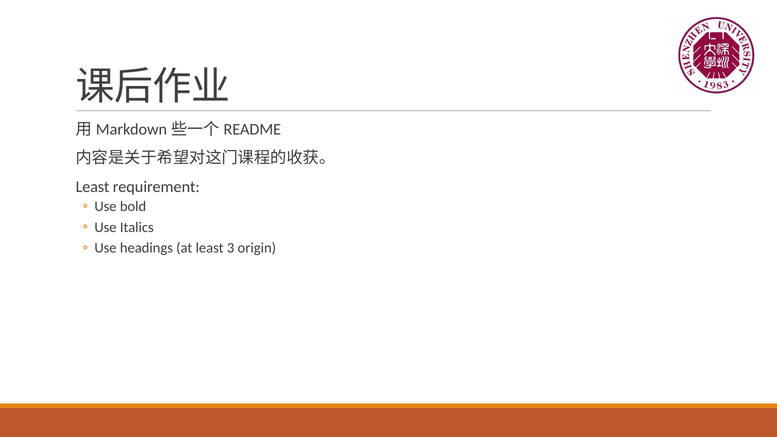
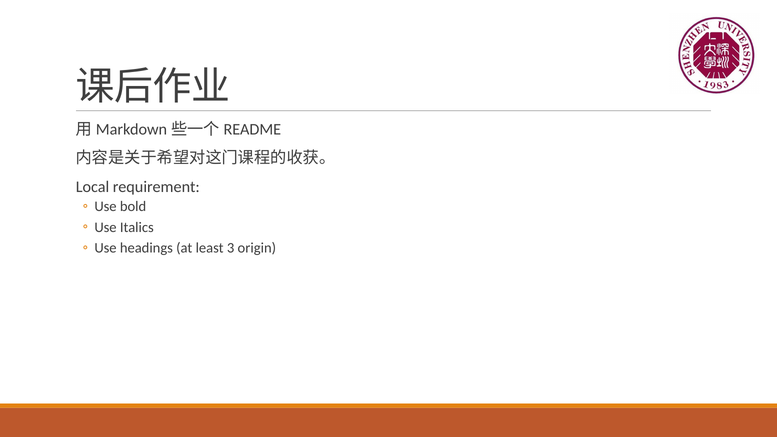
Least at (93, 187): Least -> Local
